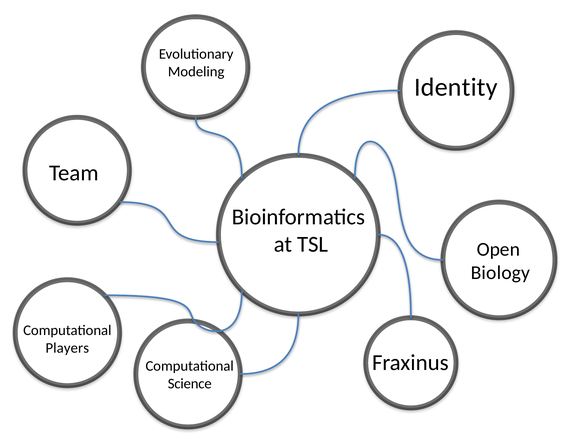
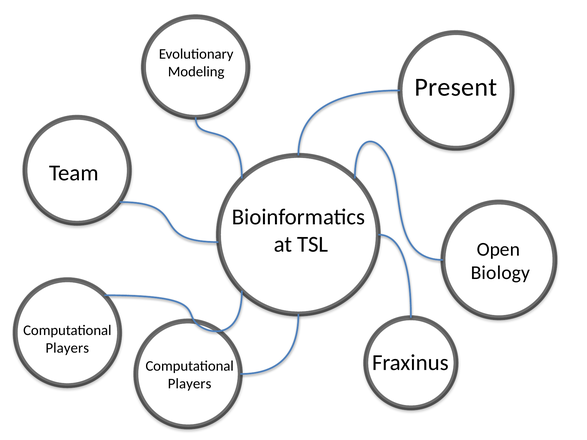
Identity: Identity -> Present
Science at (190, 384): Science -> Players
